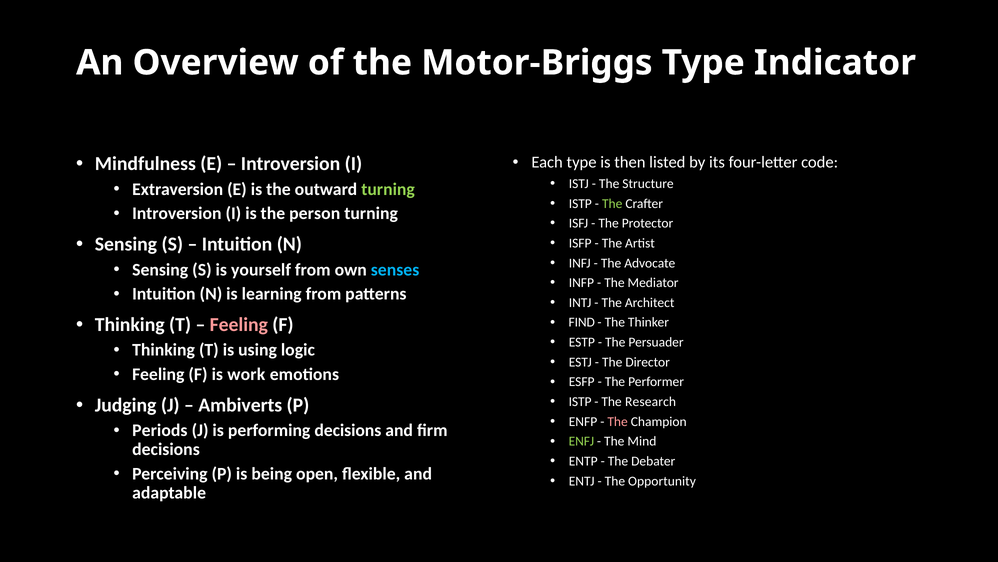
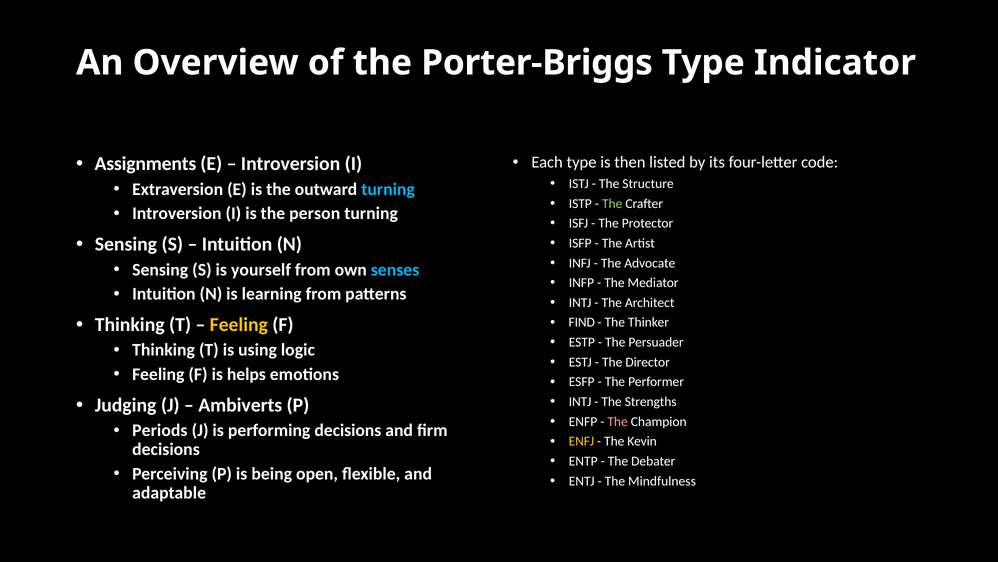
Motor-Briggs: Motor-Briggs -> Porter-Briggs
Mindfulness: Mindfulness -> Assignments
turning at (388, 189) colour: light green -> light blue
Feeling at (239, 324) colour: pink -> yellow
work: work -> helps
ISTP at (580, 401): ISTP -> INTJ
Research: Research -> Strengths
ENFJ colour: light green -> yellow
Mind: Mind -> Kevin
Opportunity: Opportunity -> Mindfulness
